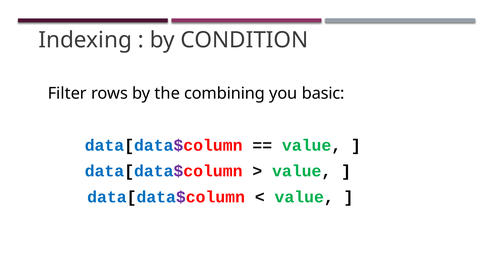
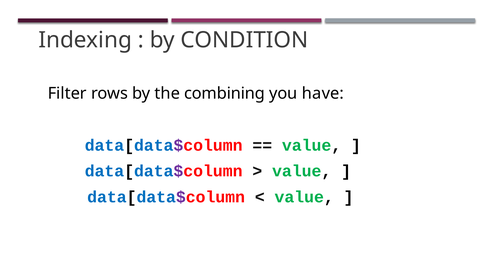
basic: basic -> have
